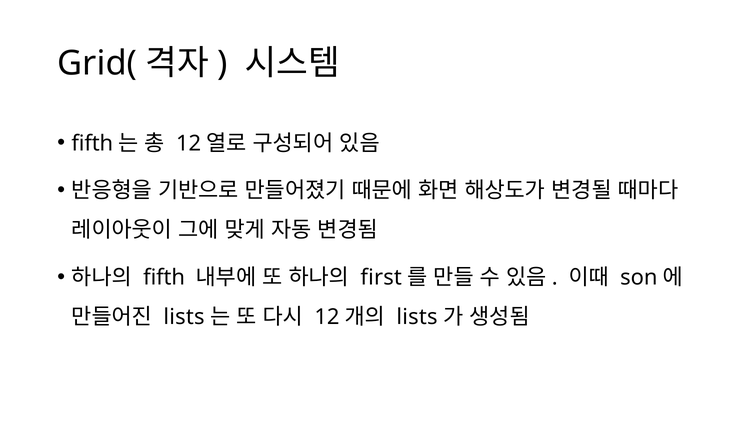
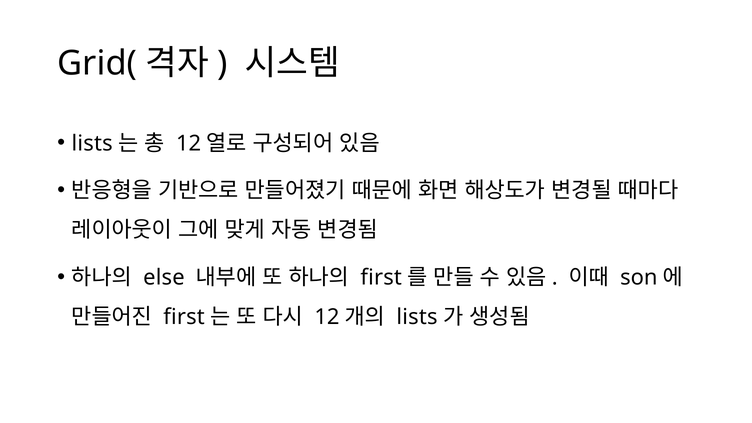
fifth at (92, 143): fifth -> lists
fifth at (164, 277): fifth -> else
lists at (184, 317): lists -> first
